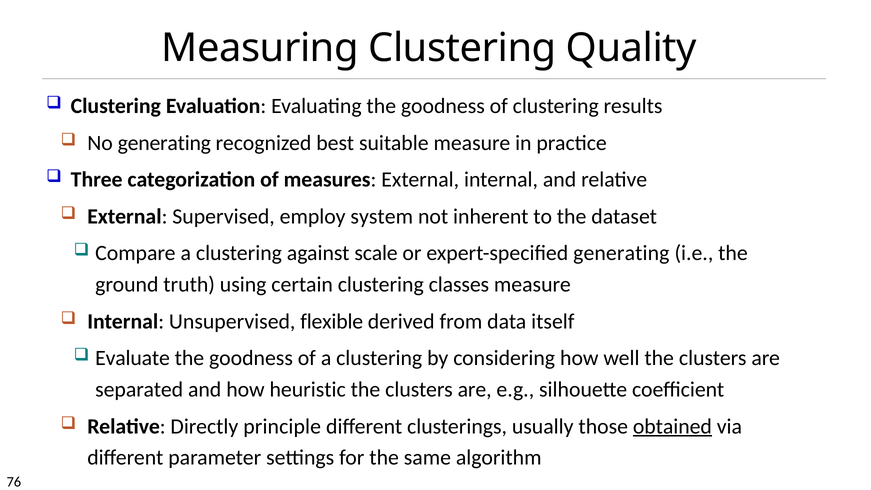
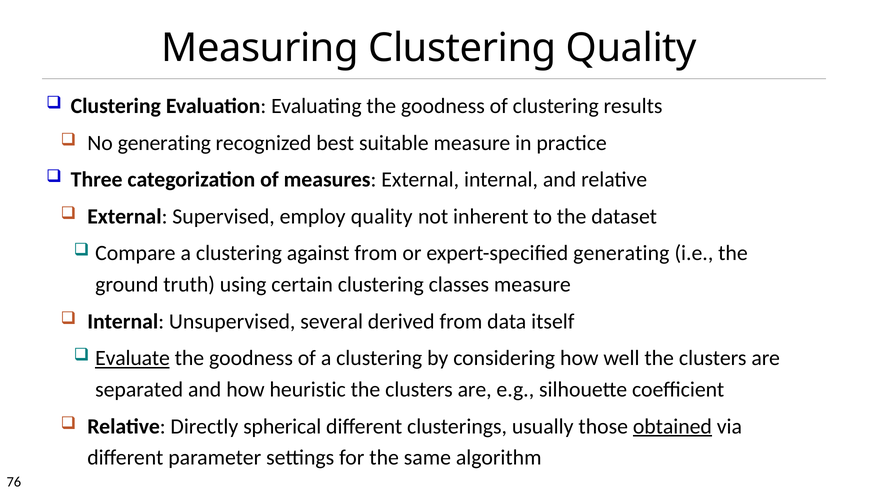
employ system: system -> quality
against scale: scale -> from
flexible: flexible -> several
Evaluate underline: none -> present
principle: principle -> spherical
